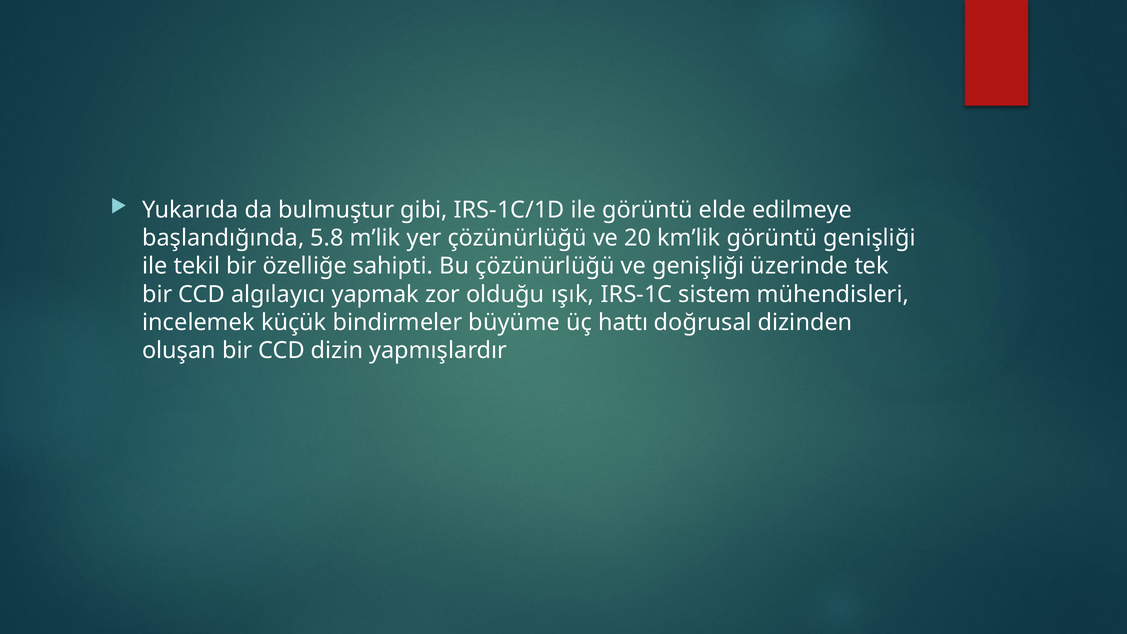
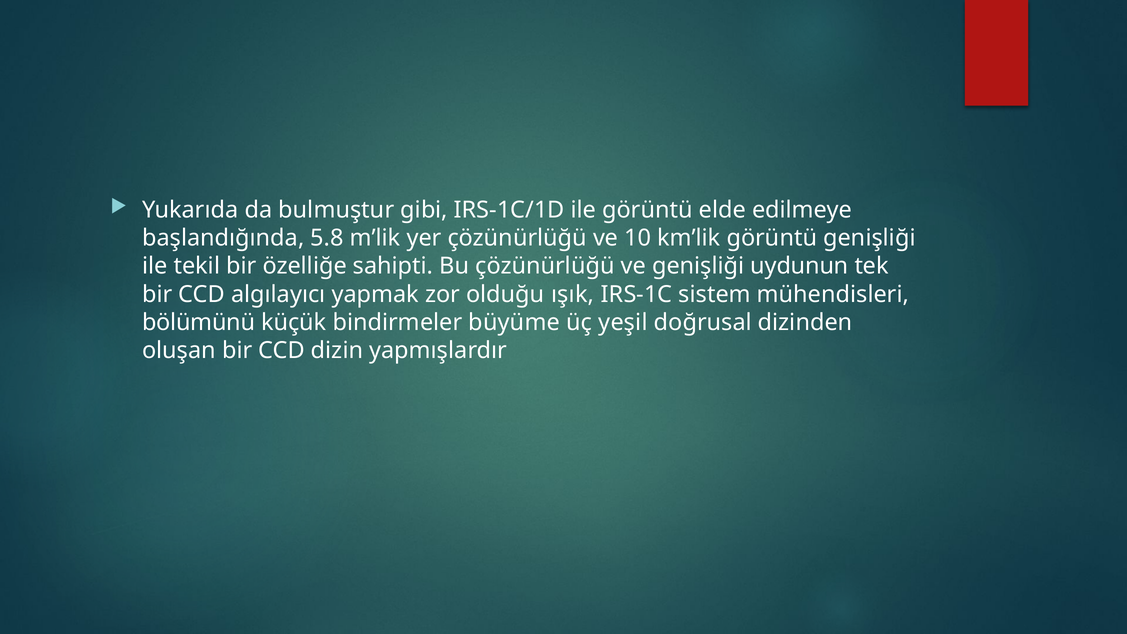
20: 20 -> 10
üzerinde: üzerinde -> uydunun
incelemek: incelemek -> bölümünü
hattı: hattı -> yeşil
